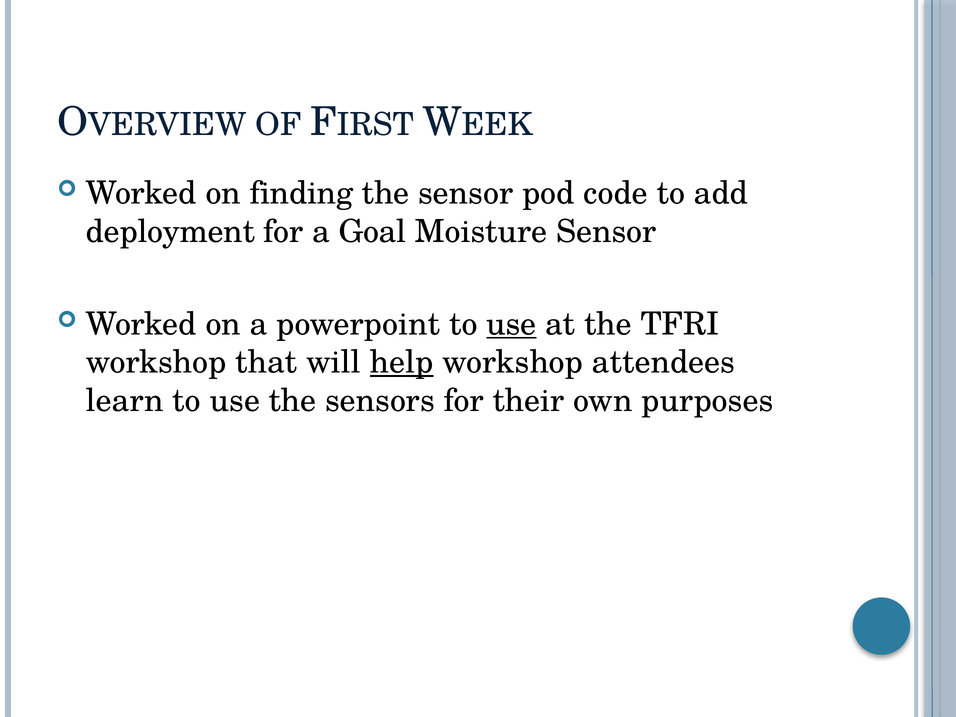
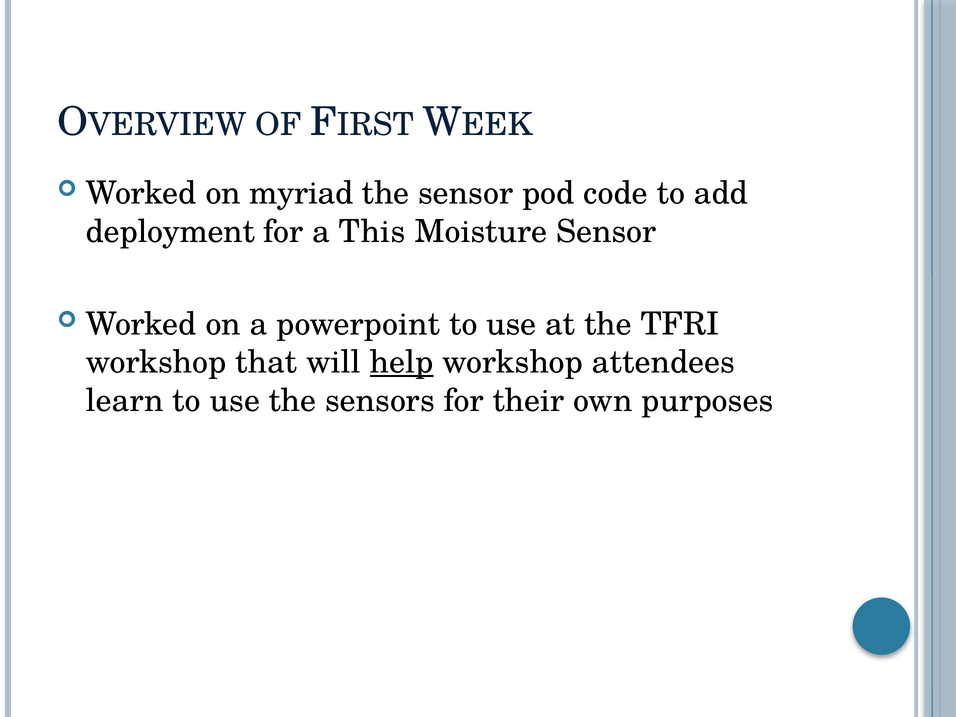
finding: finding -> myriad
Goal: Goal -> This
use at (511, 324) underline: present -> none
